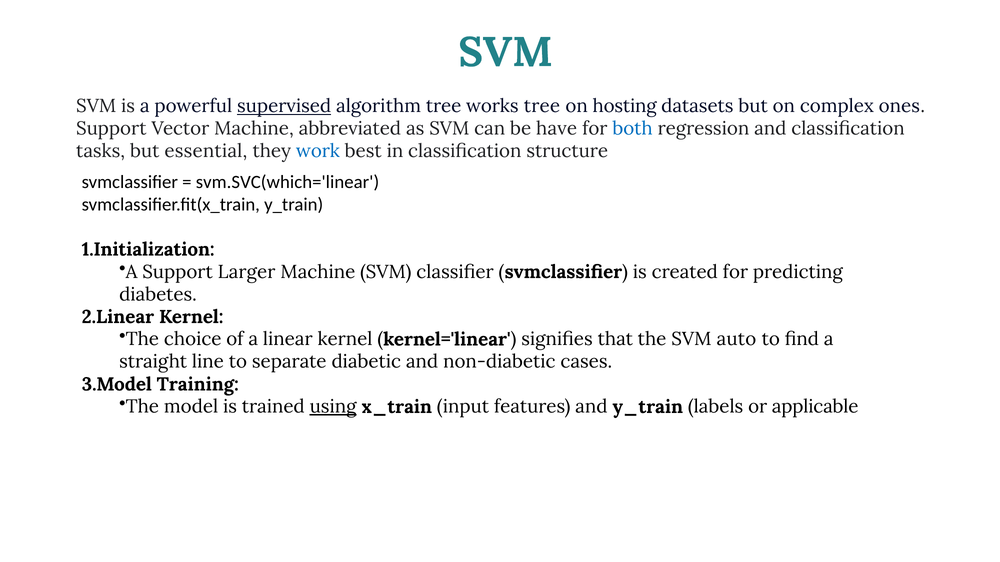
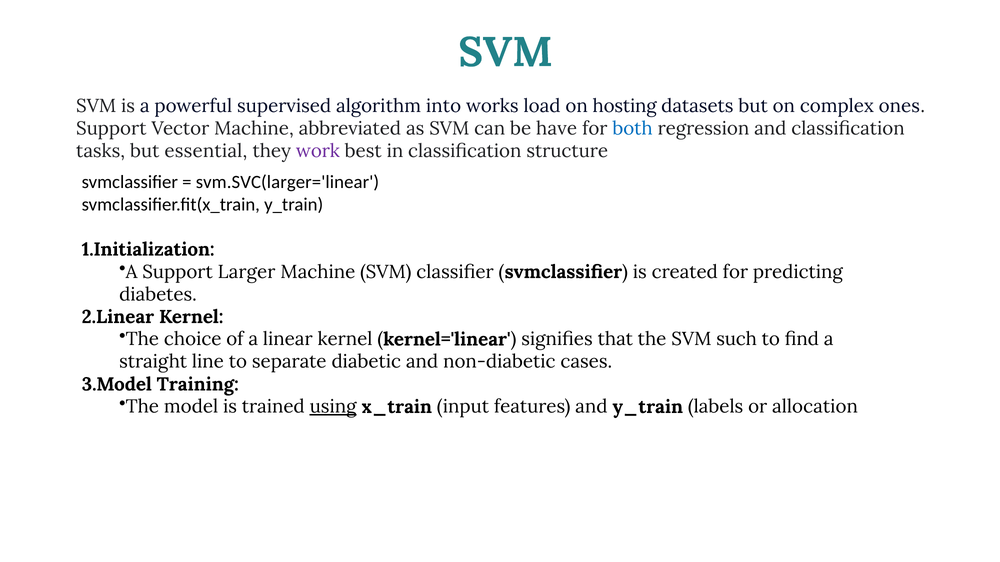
supervised underline: present -> none
algorithm tree: tree -> into
works tree: tree -> load
work colour: blue -> purple
svm.SVC(which='linear: svm.SVC(which='linear -> svm.SVC(larger='linear
auto: auto -> such
applicable: applicable -> allocation
